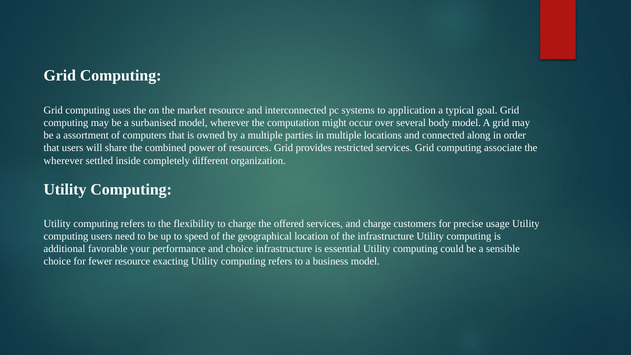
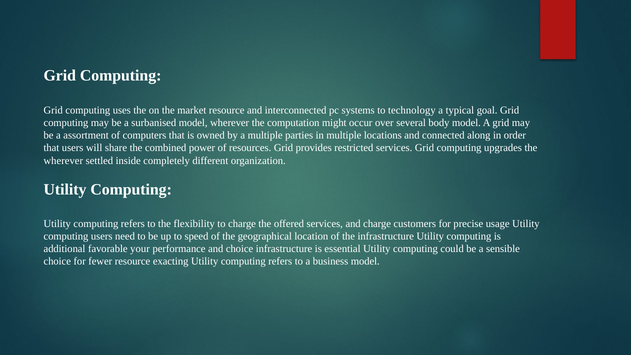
application: application -> technology
associate: associate -> upgrades
